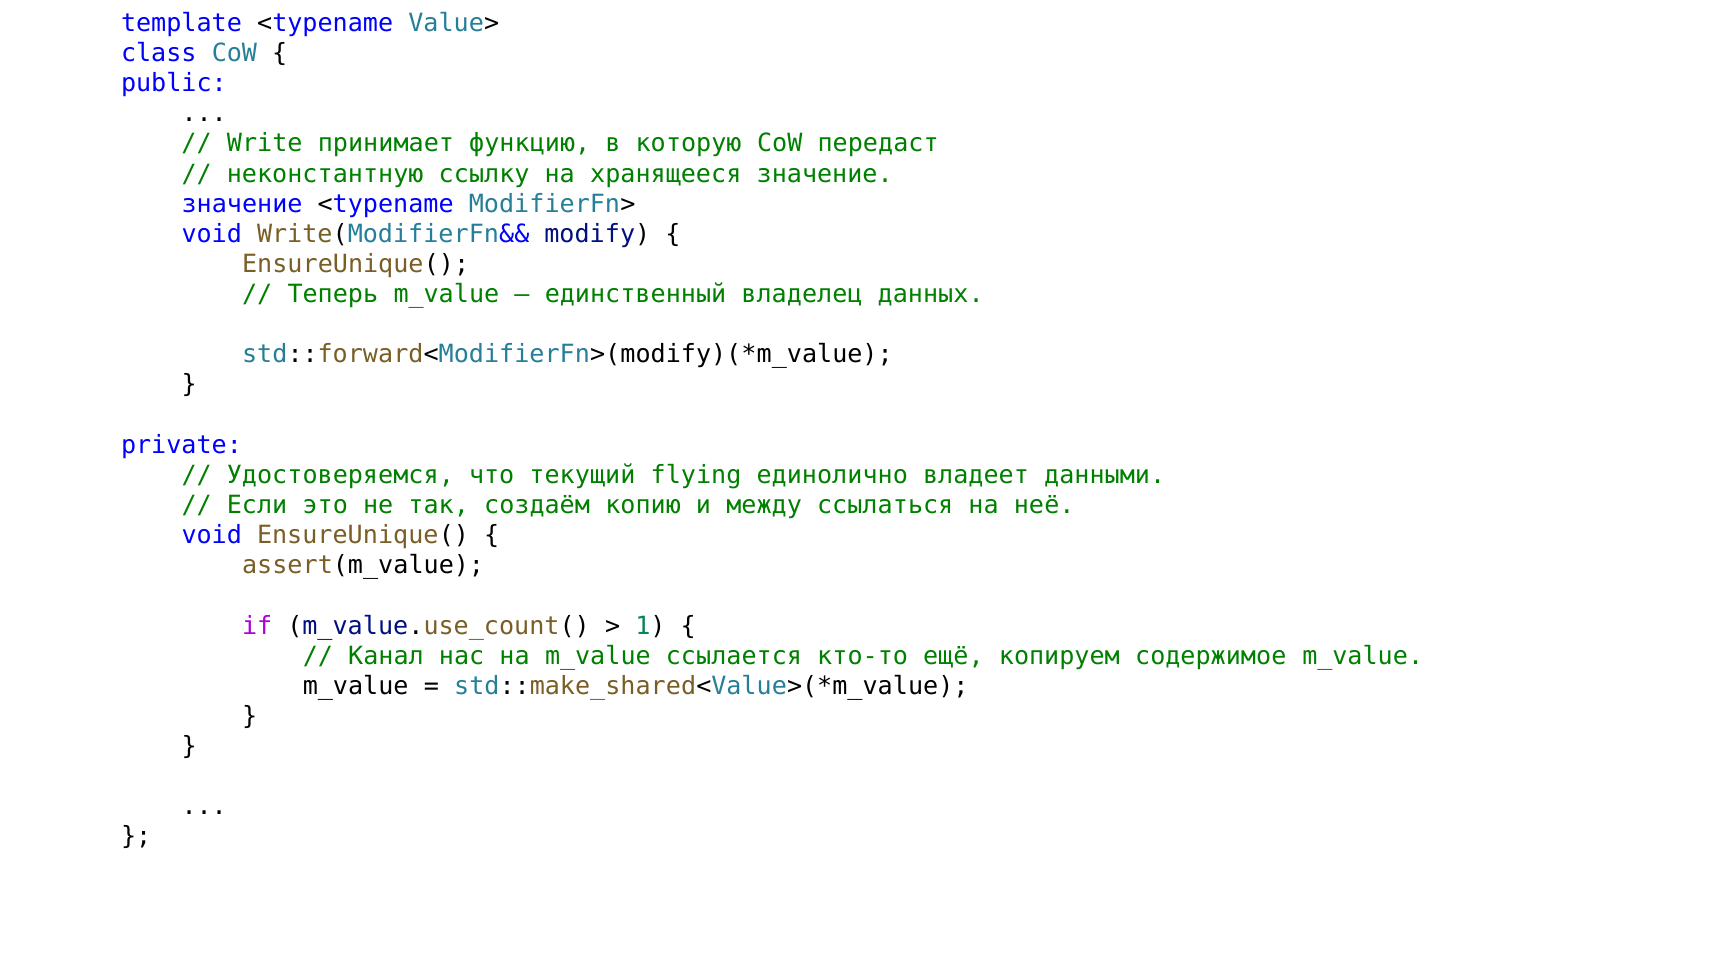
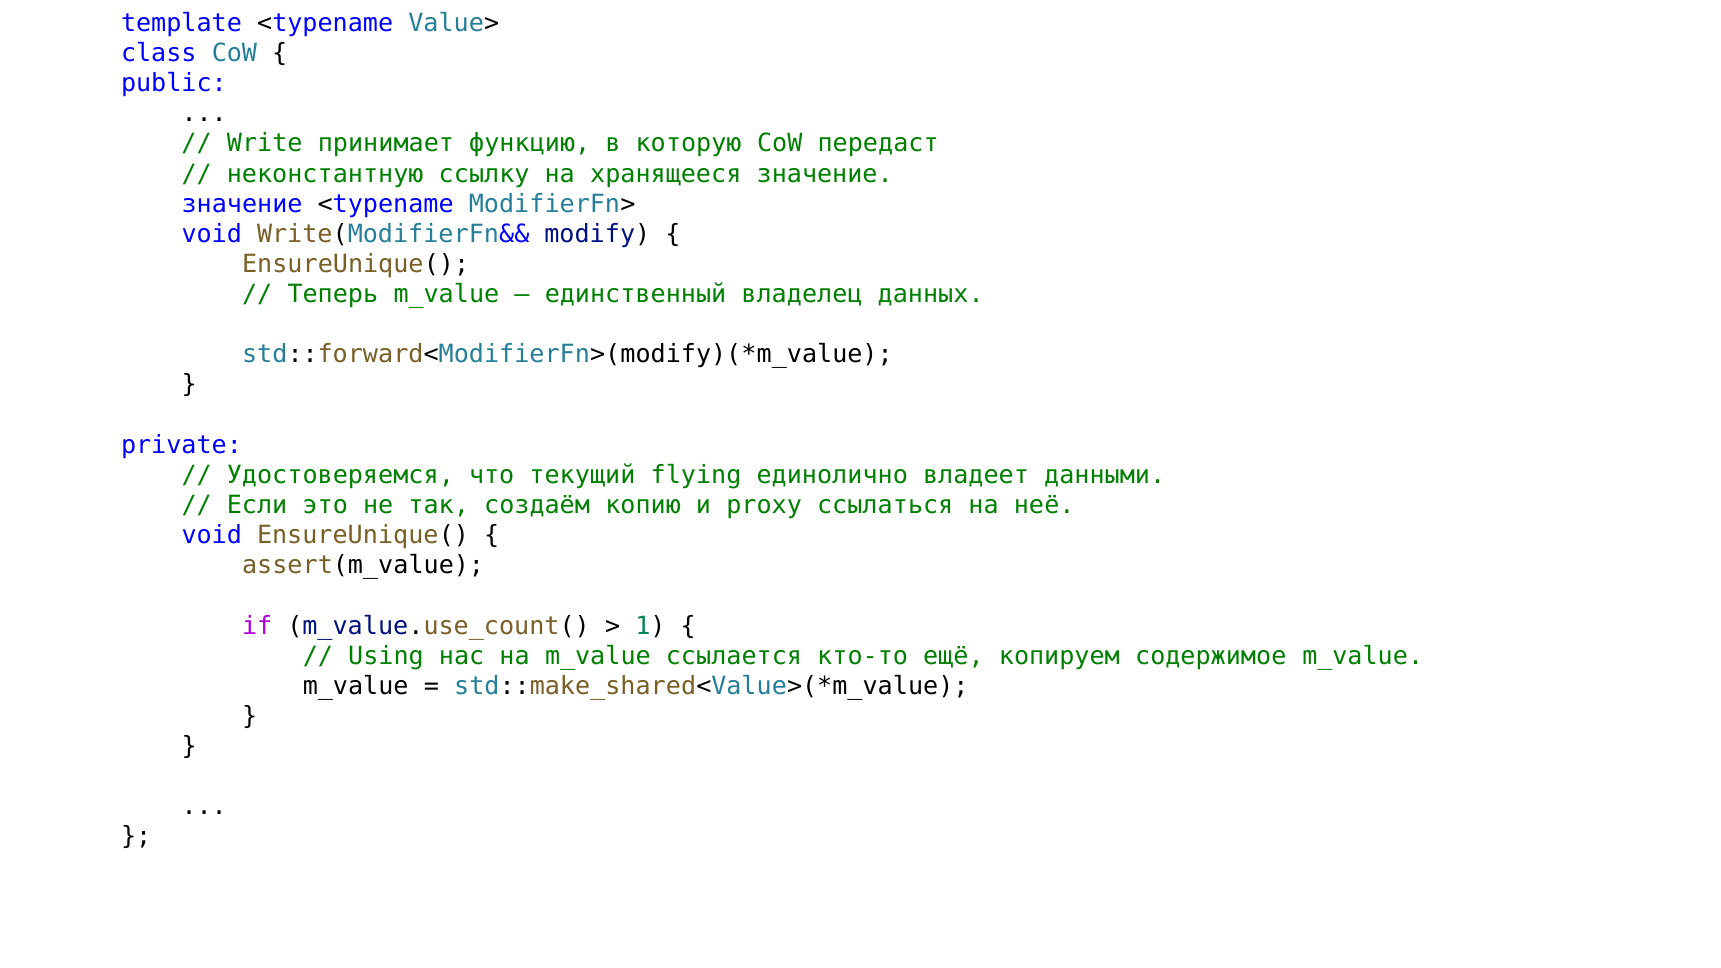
между: между -> proxy
Канал: Канал -> Using
